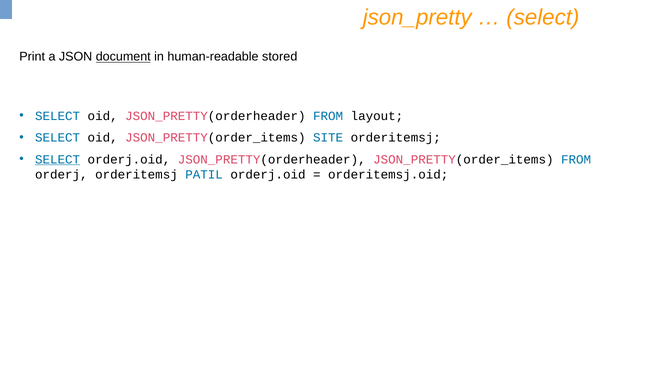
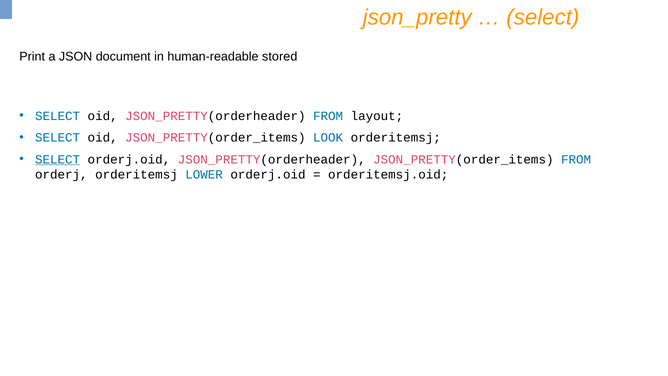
document underline: present -> none
SITE: SITE -> LOOK
PATIL: PATIL -> LOWER
